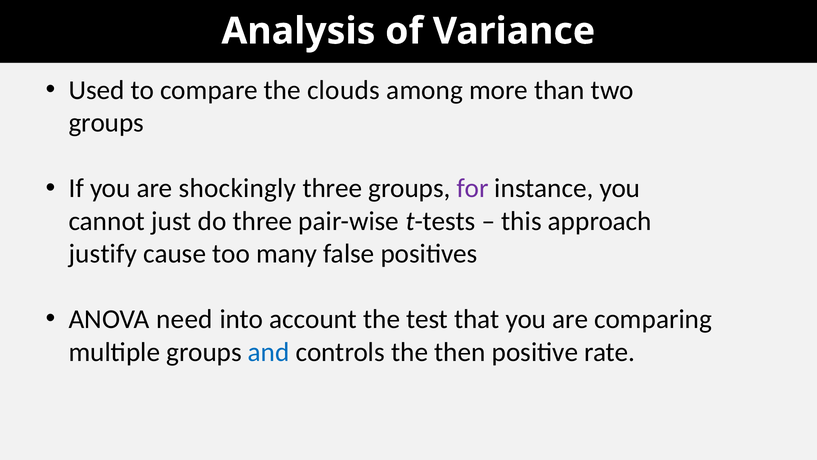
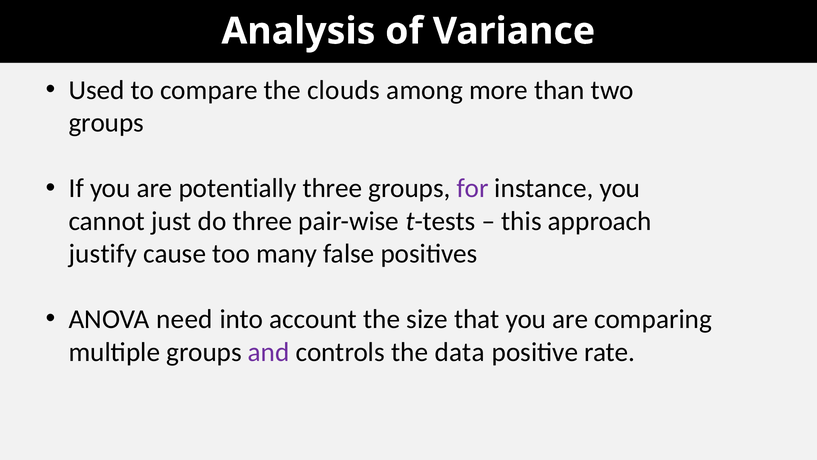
shockingly: shockingly -> potentially
test: test -> size
and colour: blue -> purple
then: then -> data
